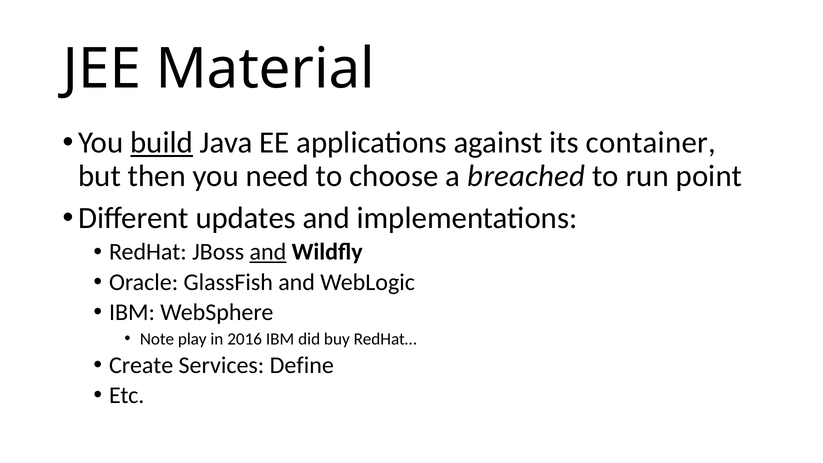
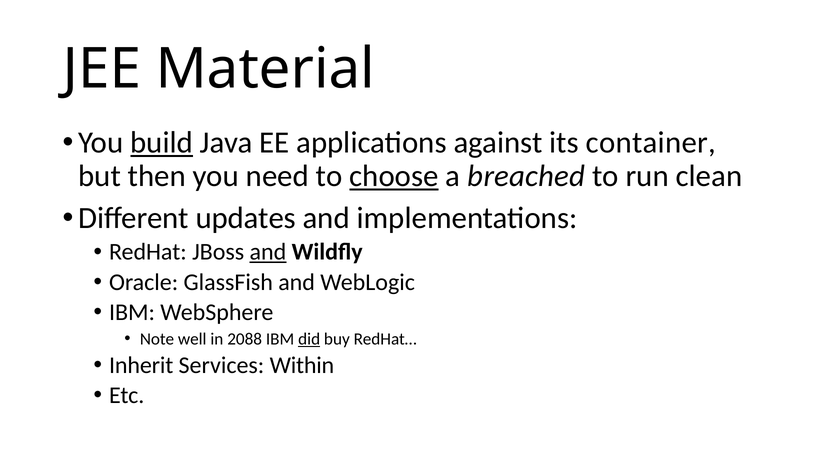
choose underline: none -> present
point: point -> clean
play: play -> well
2016: 2016 -> 2088
did underline: none -> present
Create: Create -> Inherit
Define: Define -> Within
